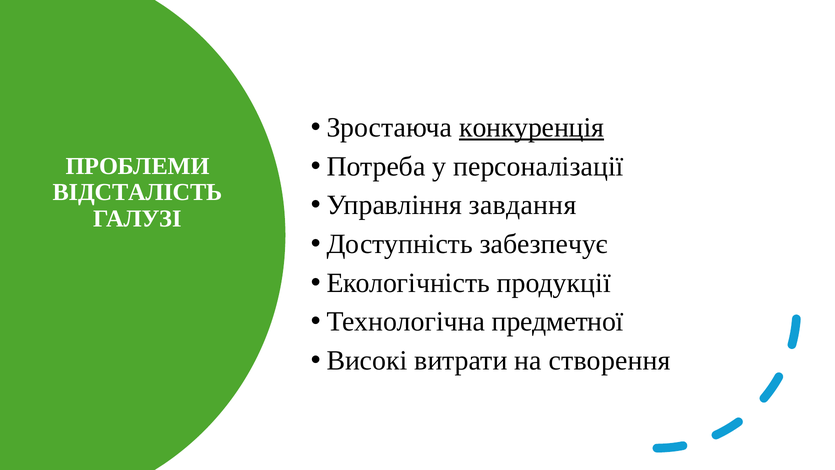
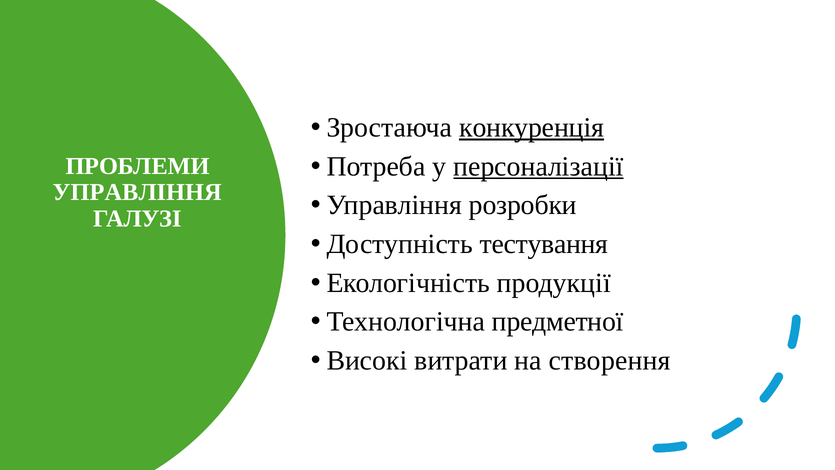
персоналізації underline: none -> present
ВІДСТАЛІСТЬ at (138, 192): ВІДСТАЛІСТЬ -> УПРАВЛІННЯ
завдання: завдання -> розробки
забезпечує: забезпечує -> тестування
